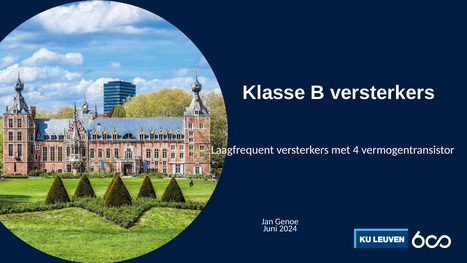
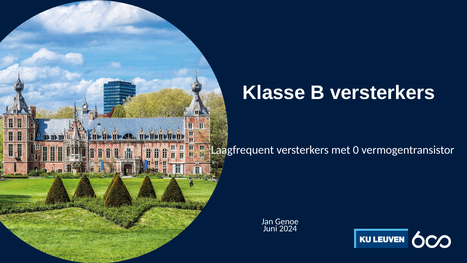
4: 4 -> 0
